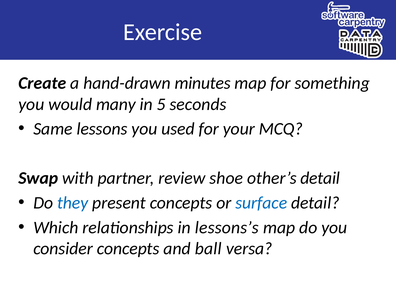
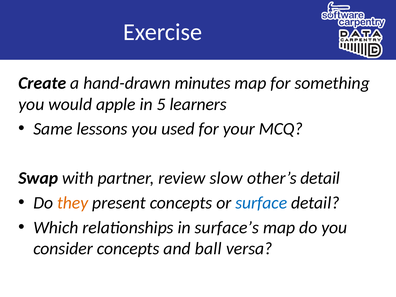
many: many -> apple
seconds: seconds -> learners
shoe: shoe -> slow
they colour: blue -> orange
lessons’s: lessons’s -> surface’s
